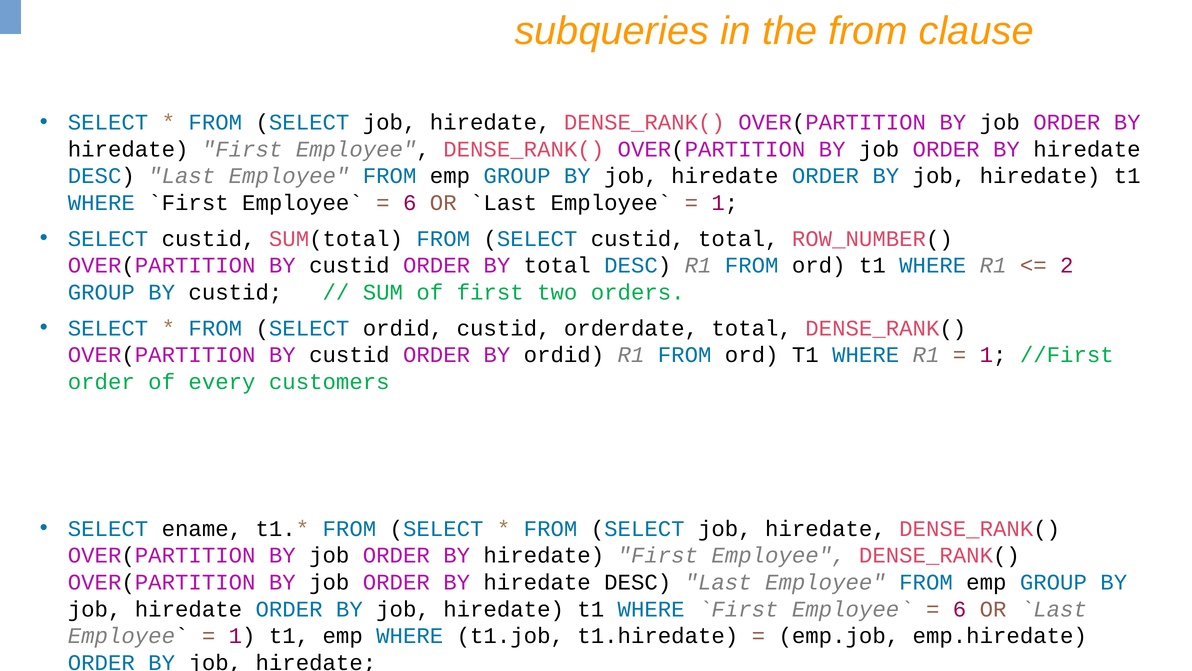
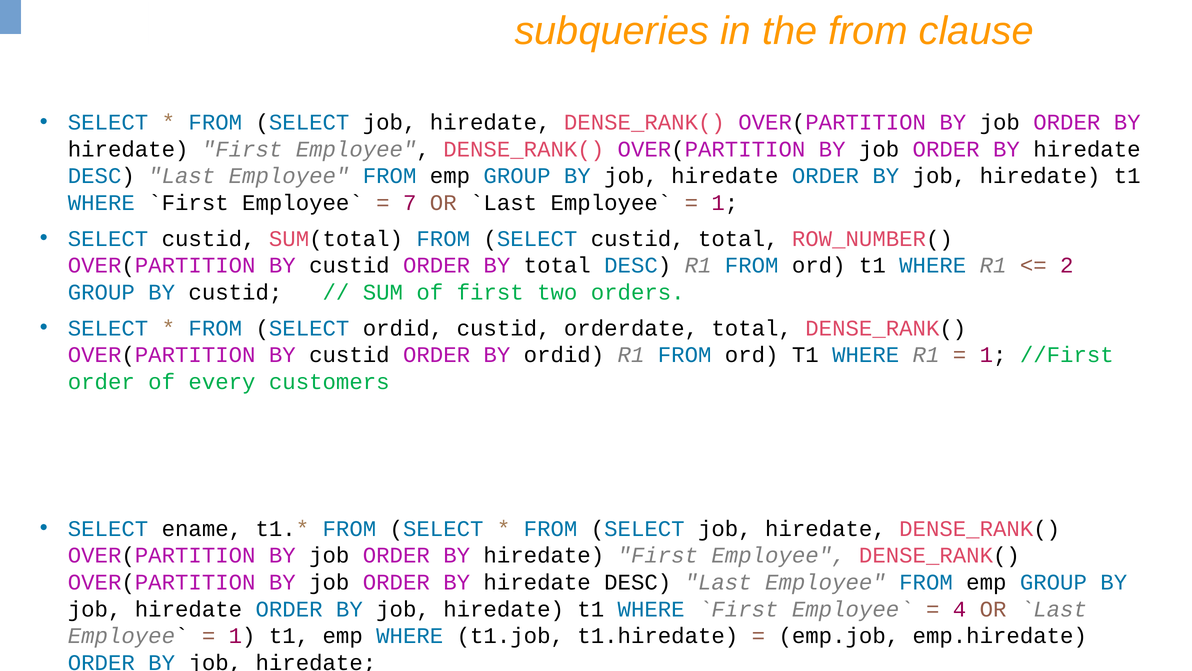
6 at (410, 203): 6 -> 7
6 at (960, 609): 6 -> 4
